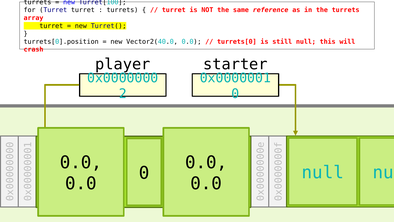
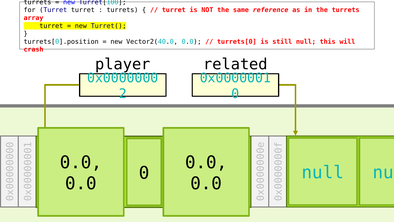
starter: starter -> related
